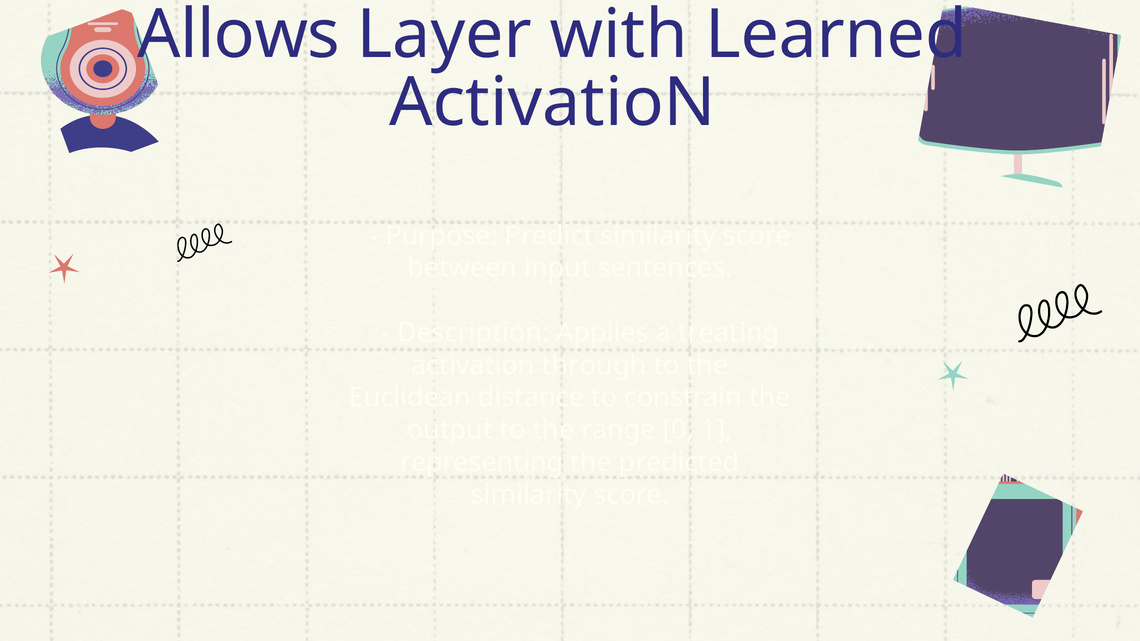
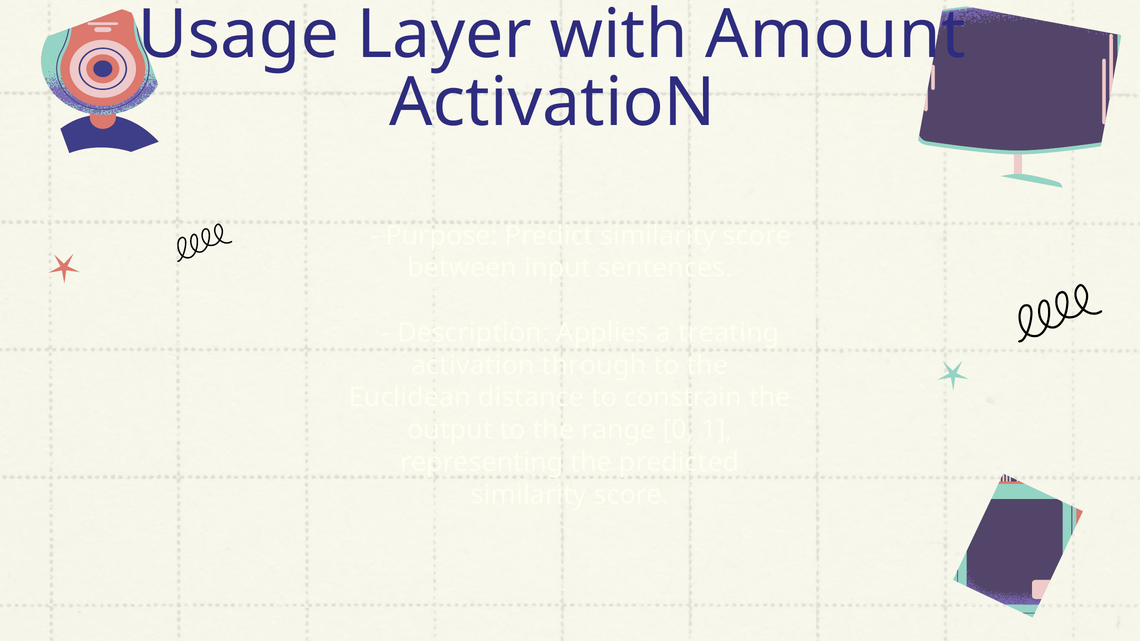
Allows: Allows -> Usage
Learned: Learned -> Amount
